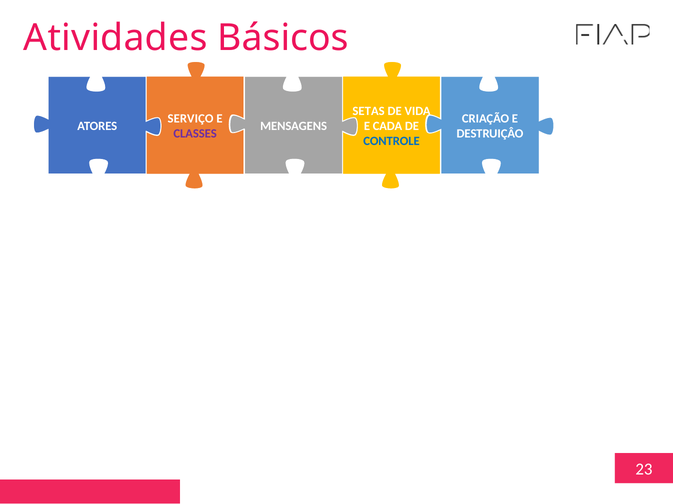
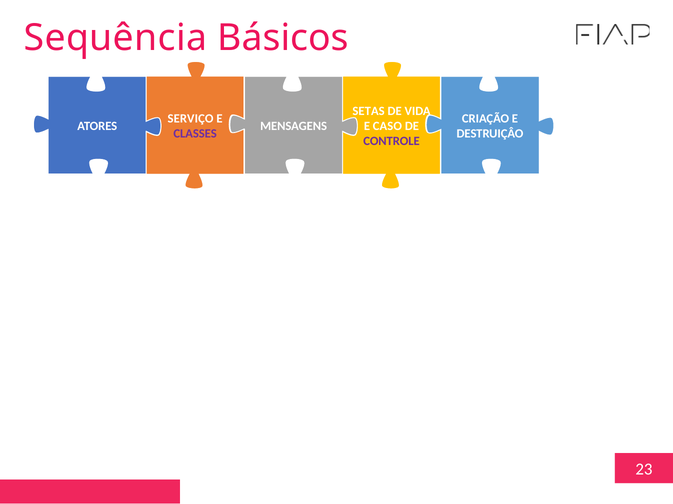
Atividades: Atividades -> Sequência
CADA: CADA -> CASO
CONTROLE colour: blue -> purple
